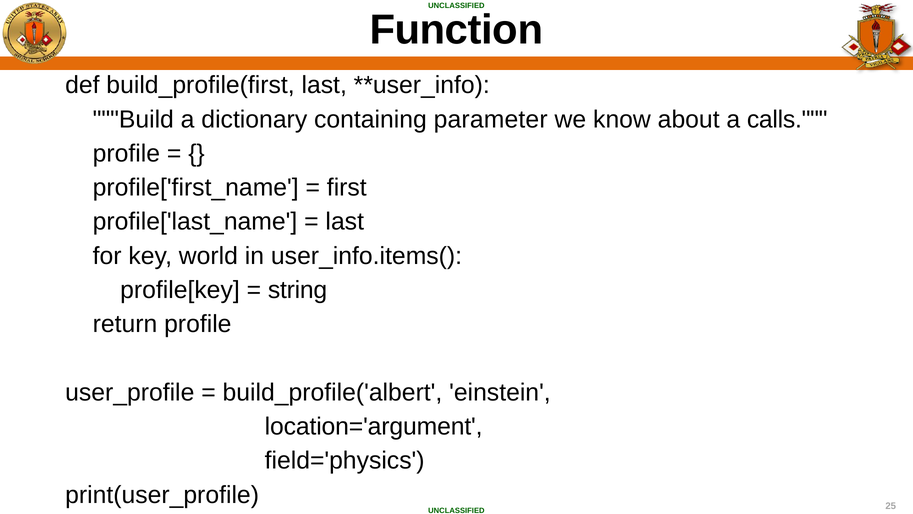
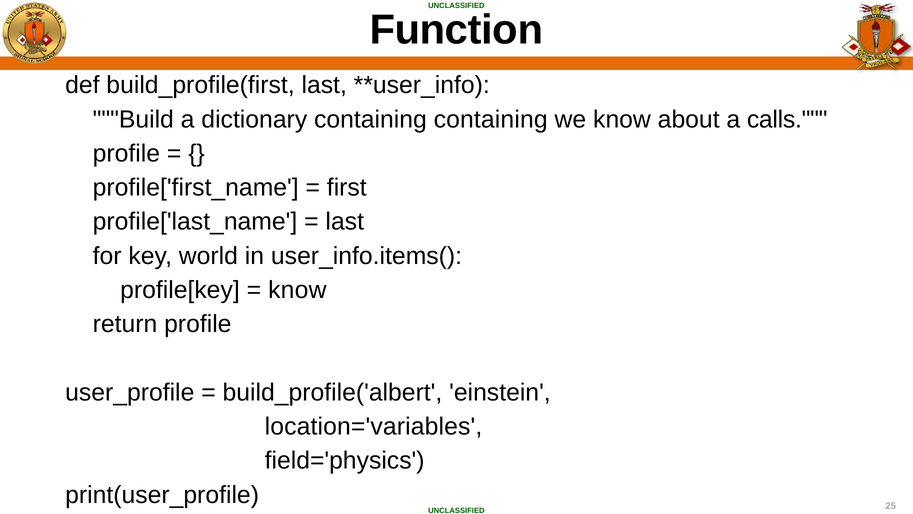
containing parameter: parameter -> containing
string at (298, 290): string -> know
location='argument: location='argument -> location='variables
